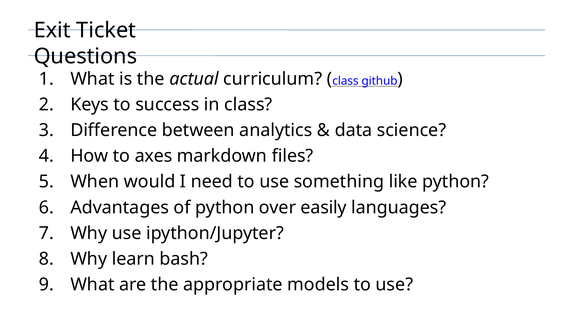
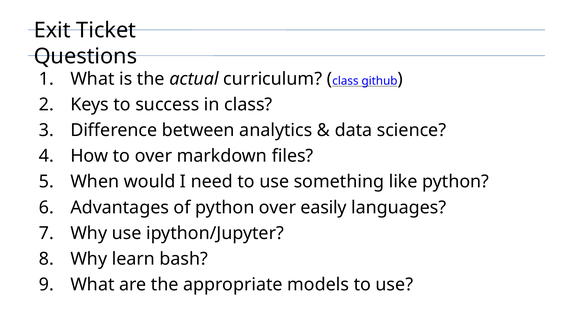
to axes: axes -> over
